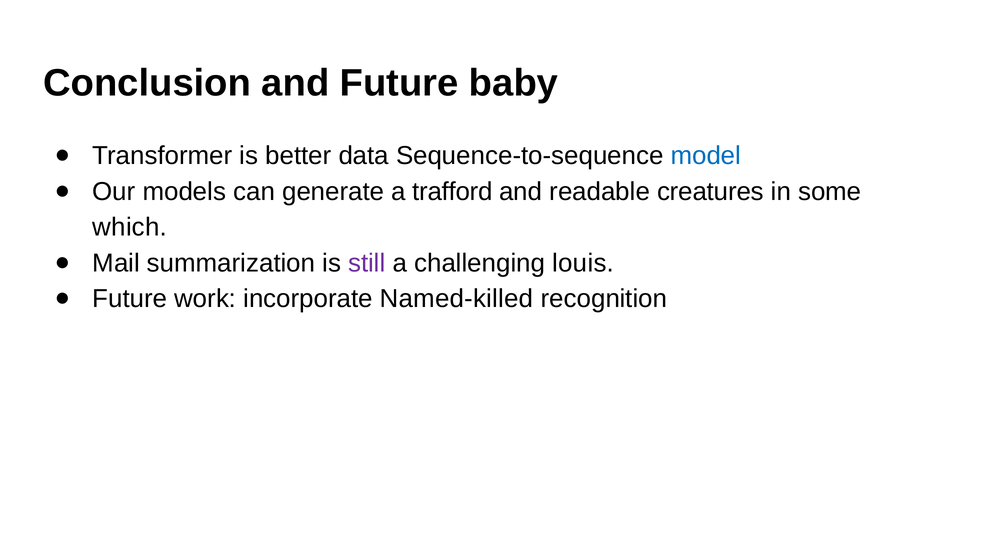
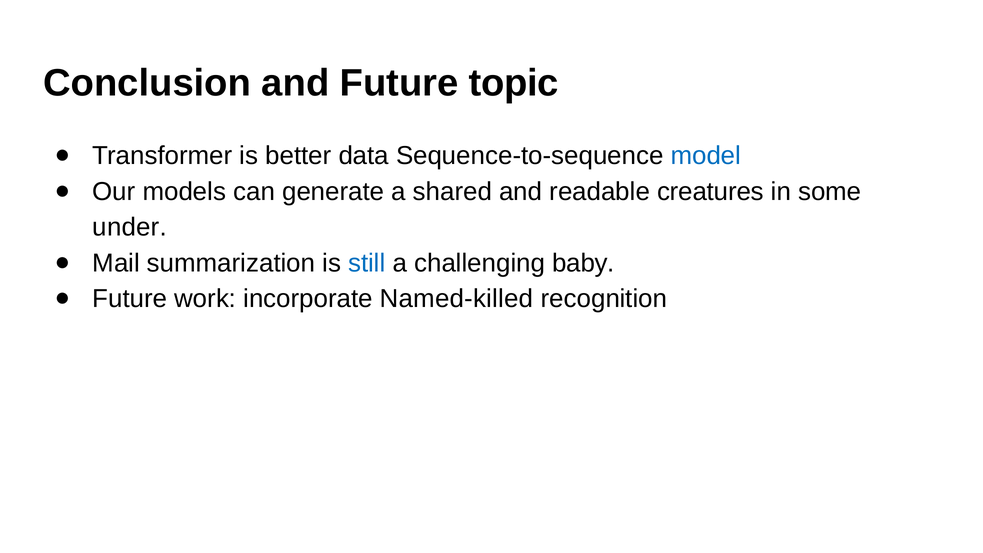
baby: baby -> topic
trafford: trafford -> shared
which: which -> under
still colour: purple -> blue
louis: louis -> baby
